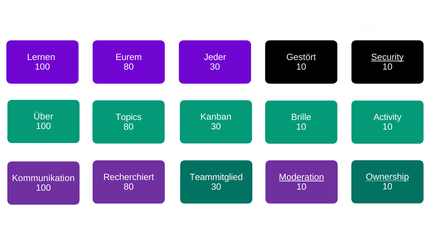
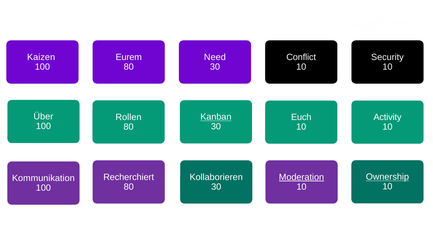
Lernen: Lernen -> Kaizen
Jeder: Jeder -> Need
Gestört: Gestört -> Conflict
Security underline: present -> none
Kanban underline: none -> present
Topics: Topics -> Rollen
Brille: Brille -> Euch
Teammitglied: Teammitglied -> Kollaborieren
